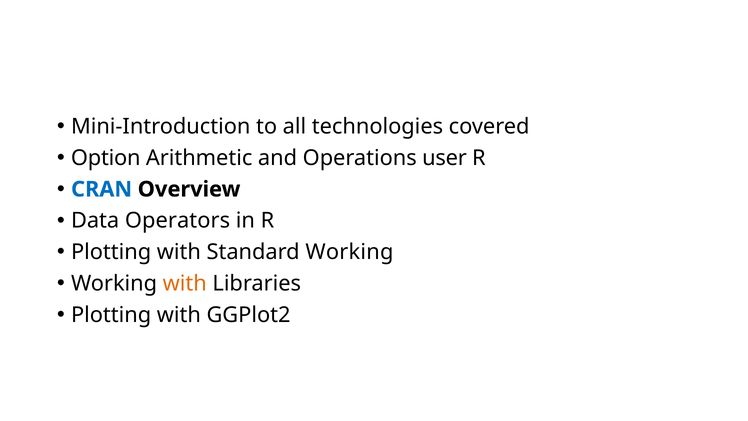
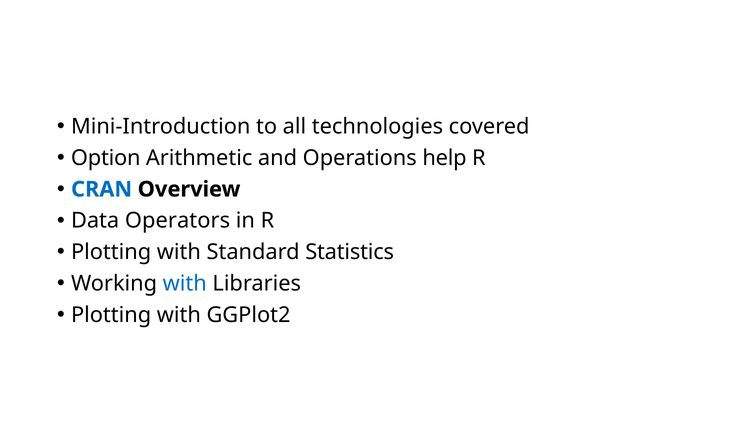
user: user -> help
Standard Working: Working -> Statistics
with at (185, 283) colour: orange -> blue
